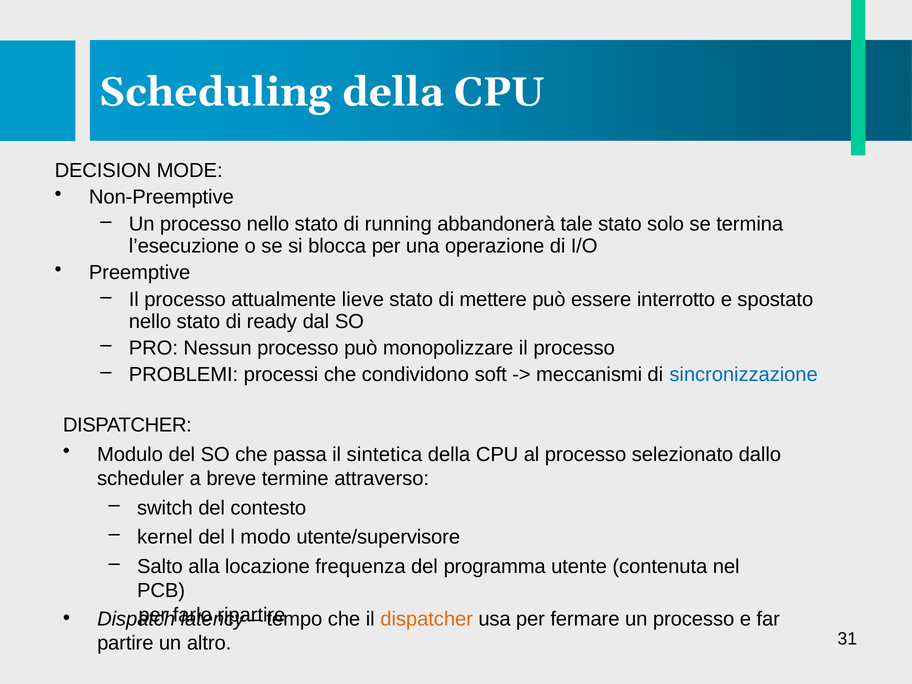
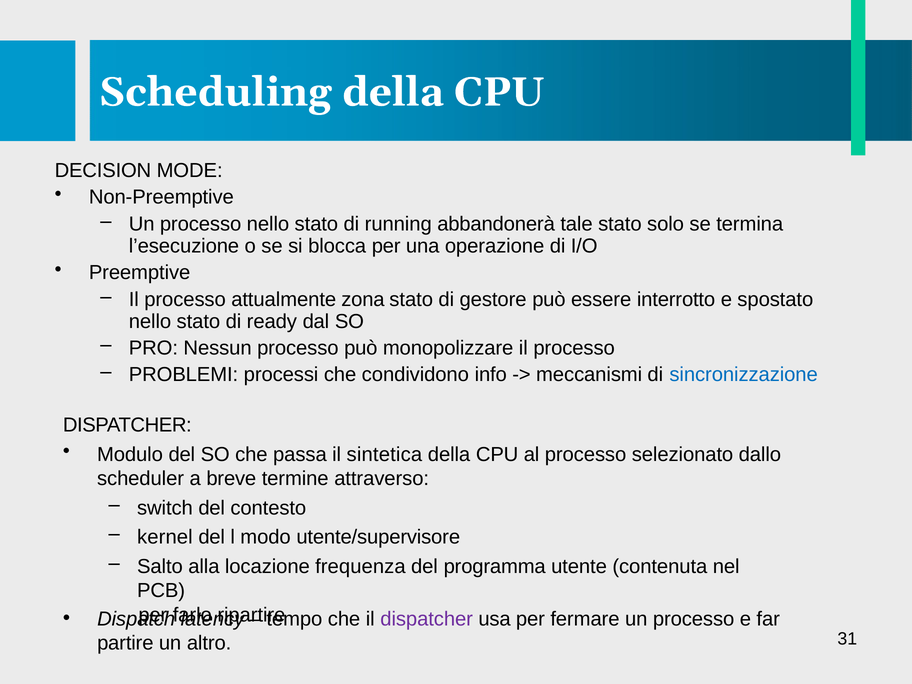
lieve: lieve -> zona
mettere: mettere -> gestore
soft: soft -> info
dispatcher at (427, 619) colour: orange -> purple
